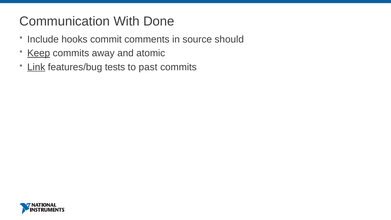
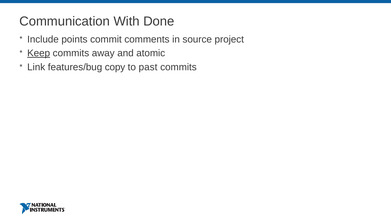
hooks: hooks -> points
should: should -> project
Link underline: present -> none
tests: tests -> copy
